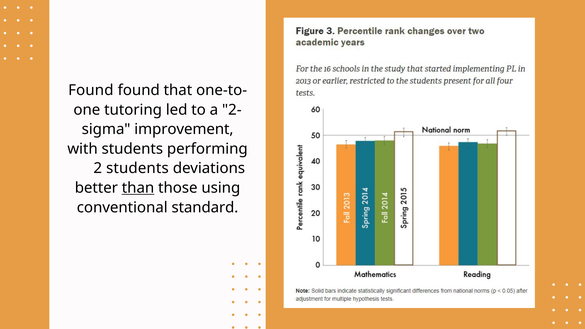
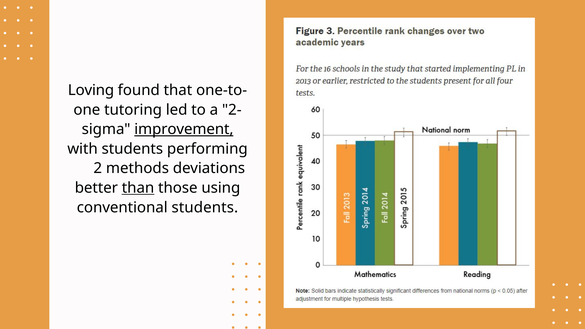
Found at (91, 90): Found -> Loving
improvement underline: none -> present
2 students: students -> methods
conventional standard: standard -> students
